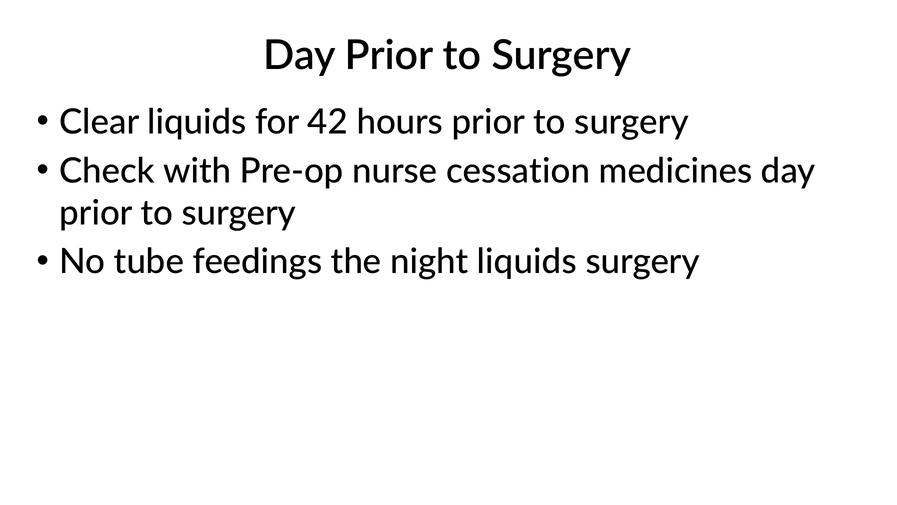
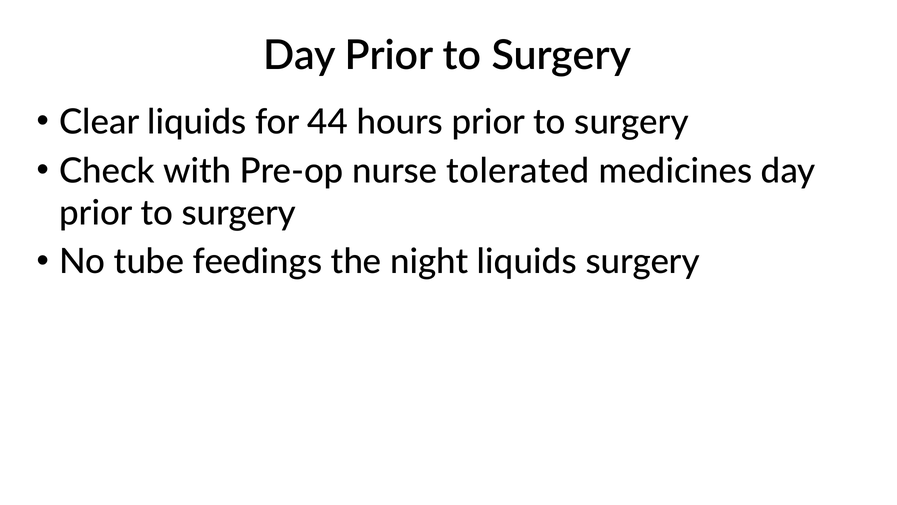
42: 42 -> 44
cessation: cessation -> tolerated
